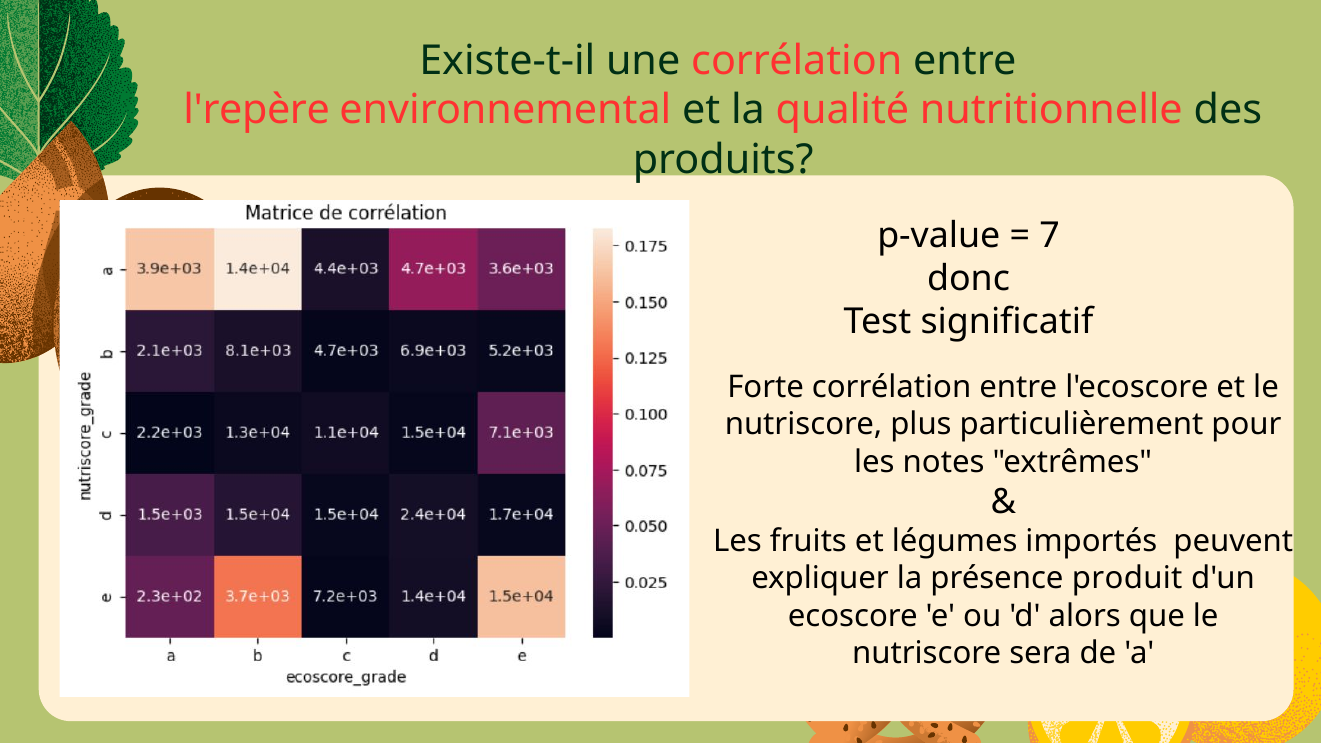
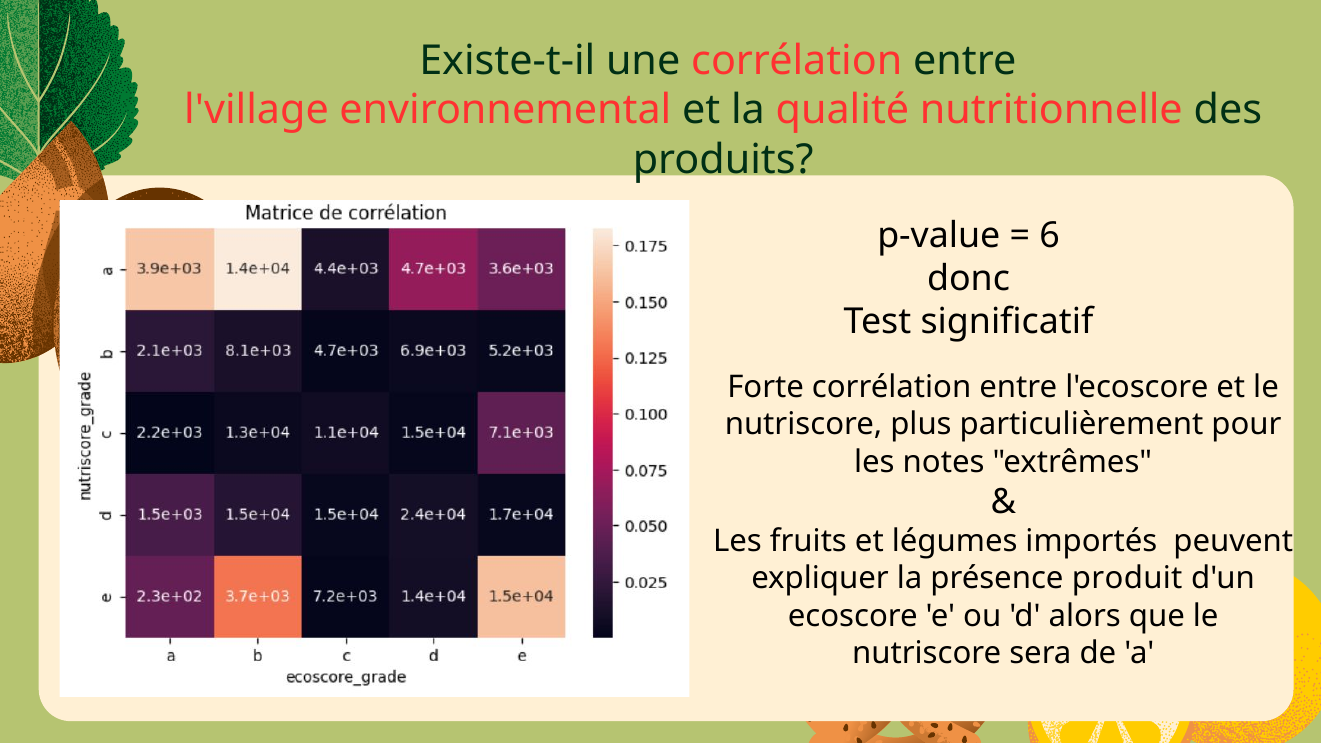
l'repère: l'repère -> l'village
7: 7 -> 6
